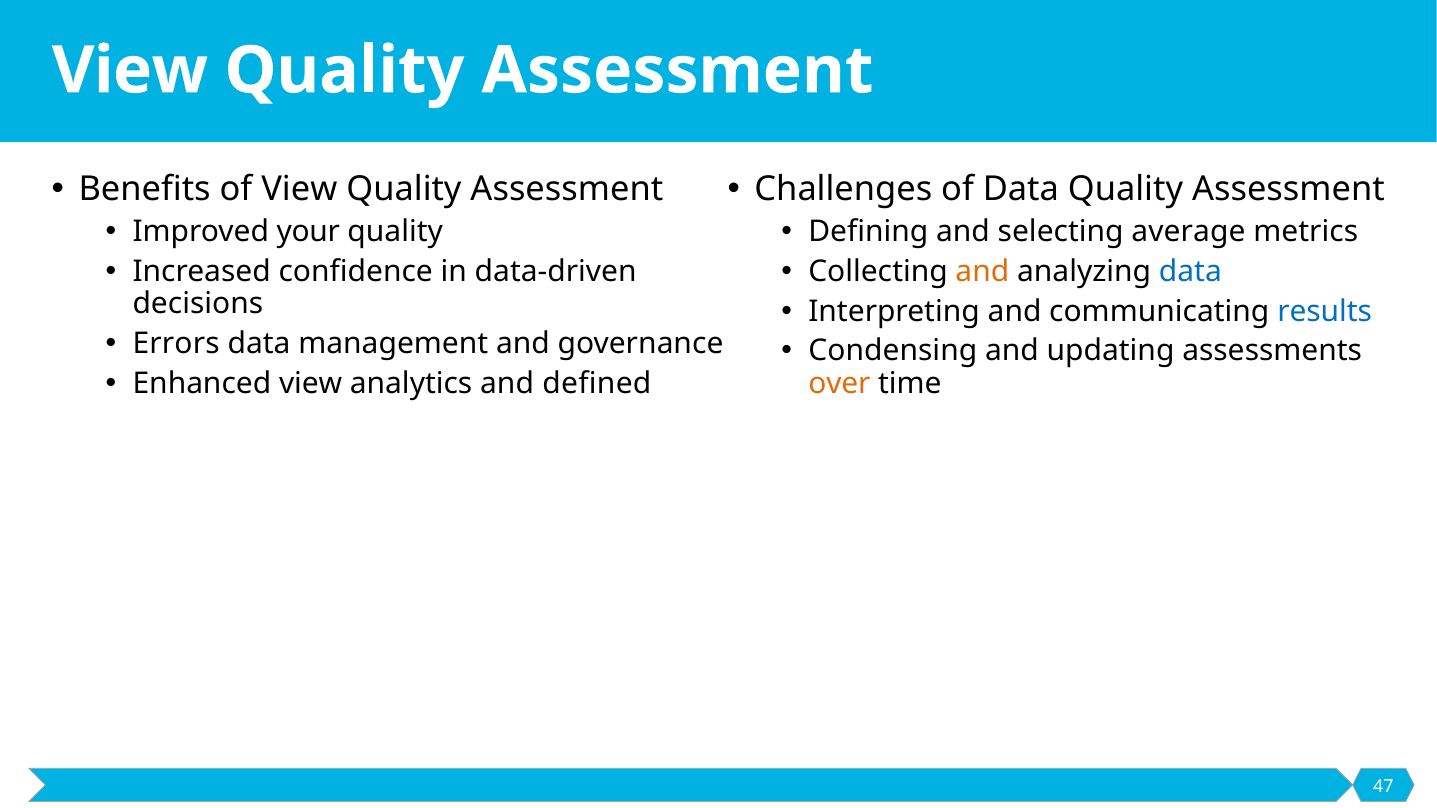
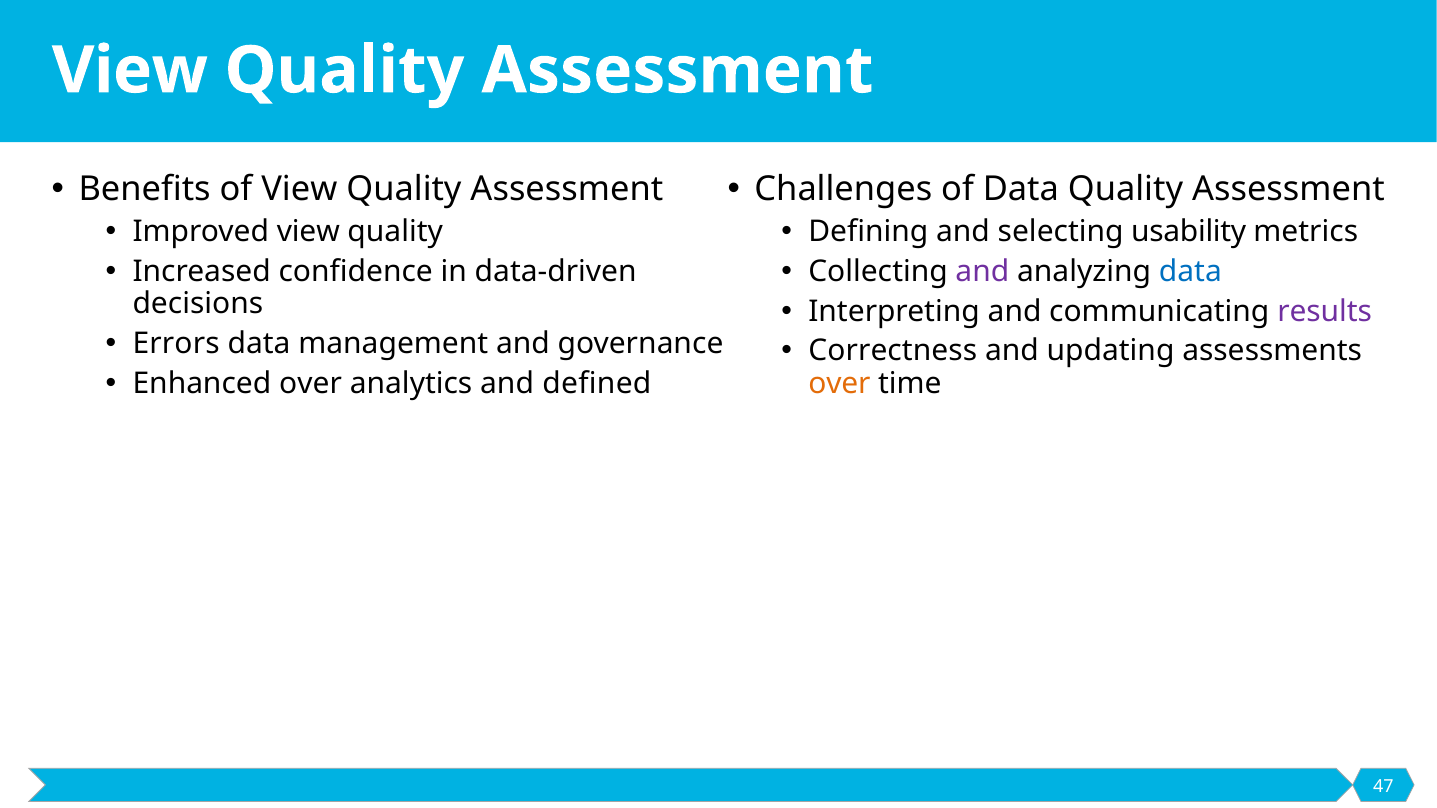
Improved your: your -> view
average: average -> usability
and at (982, 272) colour: orange -> purple
results colour: blue -> purple
Condensing: Condensing -> Correctness
Enhanced view: view -> over
